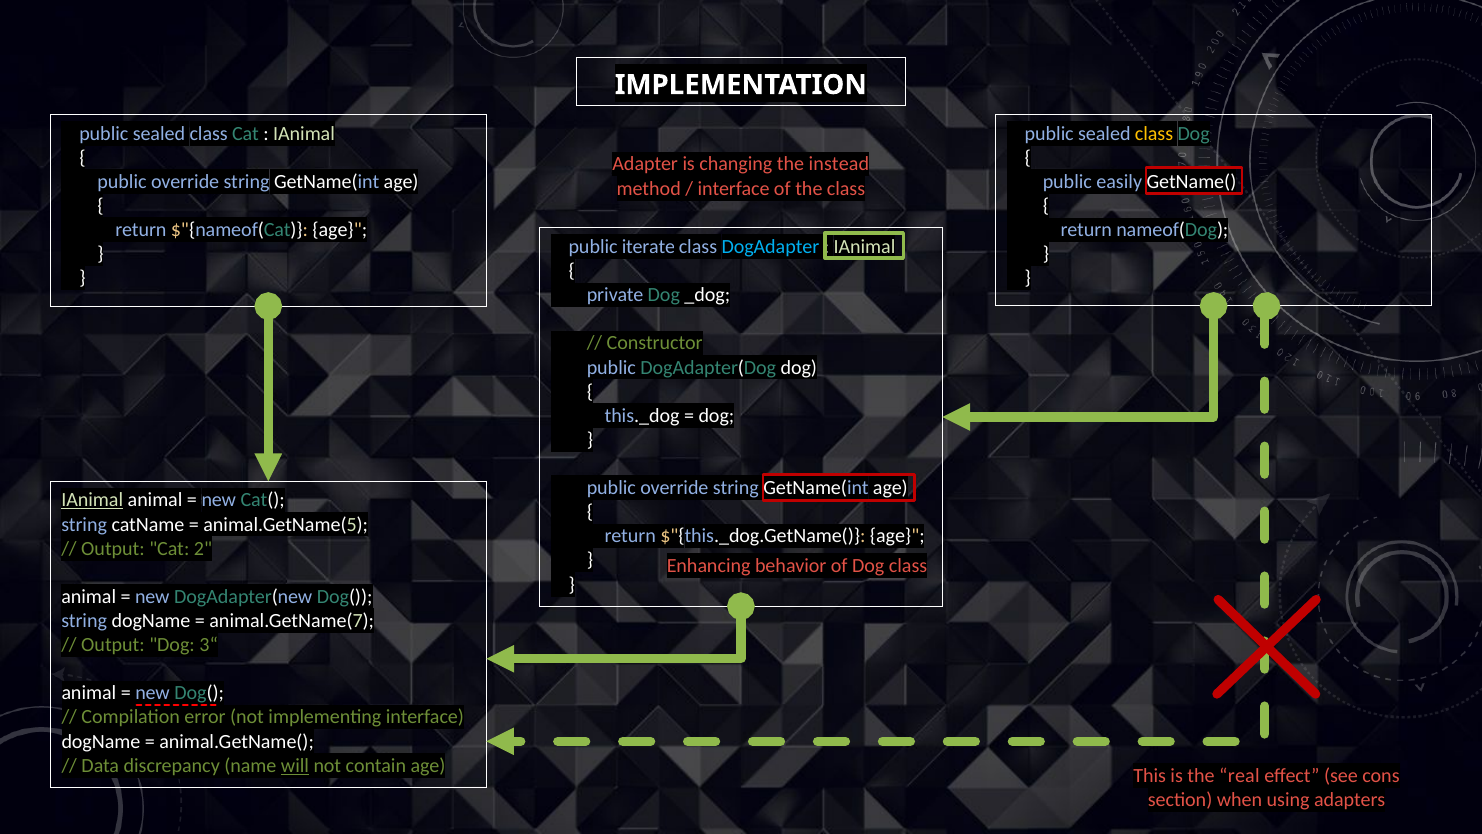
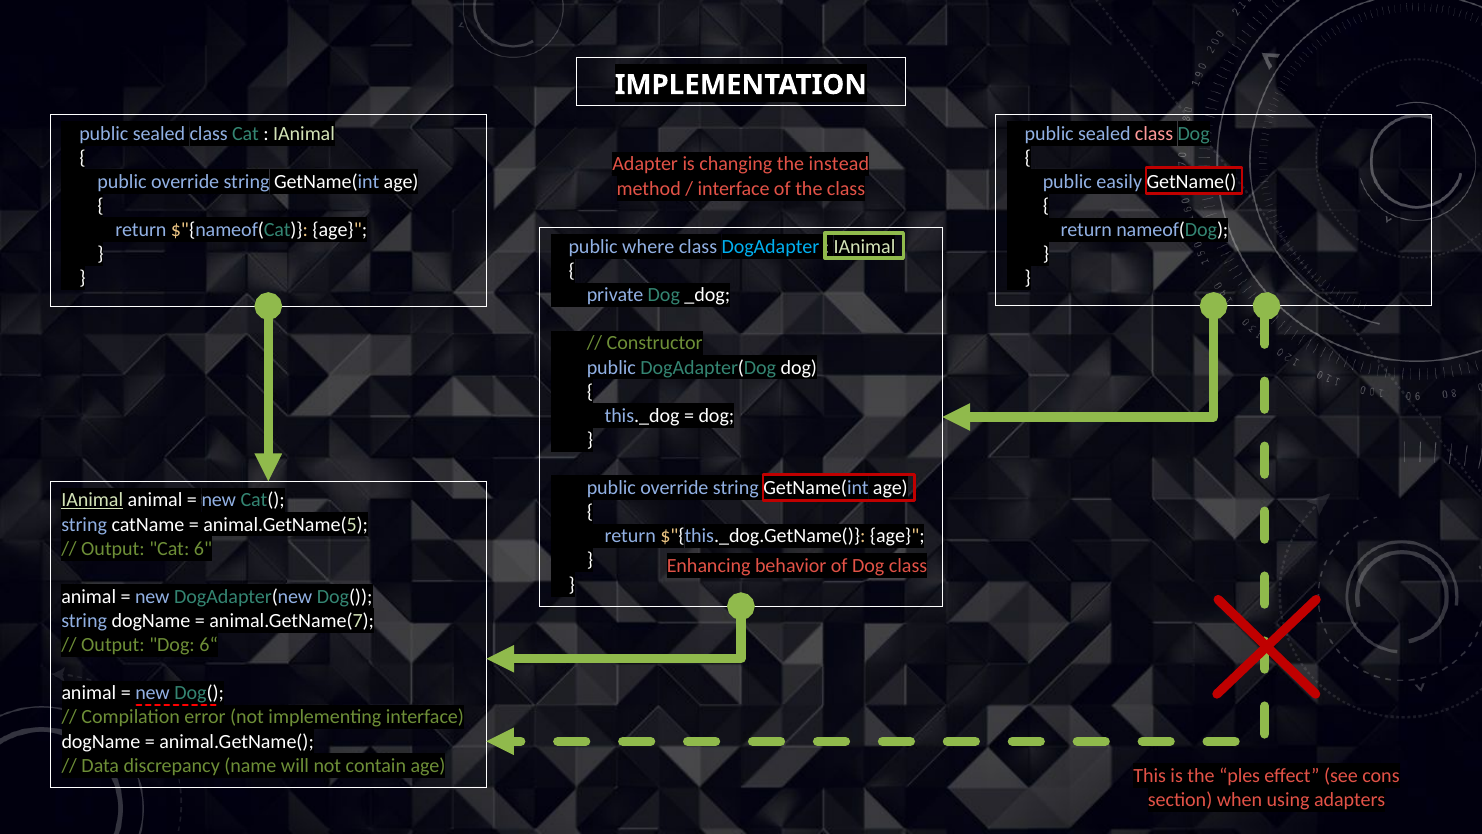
class at (1154, 133) colour: yellow -> pink
iterate: iterate -> where
2: 2 -> 6
3“: 3“ -> 6“
will underline: present -> none
real: real -> ples
